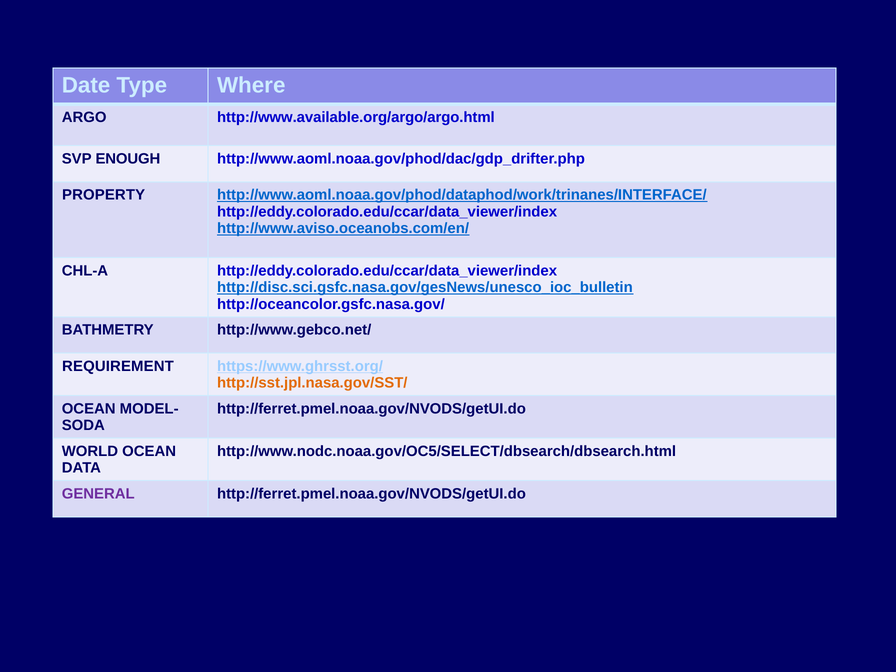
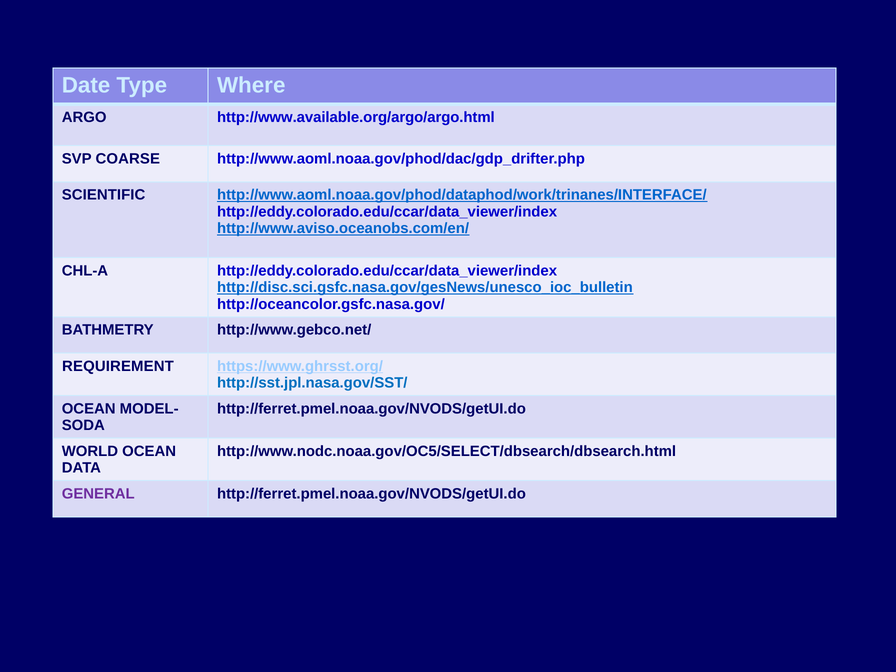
ENOUGH: ENOUGH -> COARSE
PROPERTY: PROPERTY -> SCIENTIFIC
http://sst.jpl.nasa.gov/SST/ colour: orange -> blue
